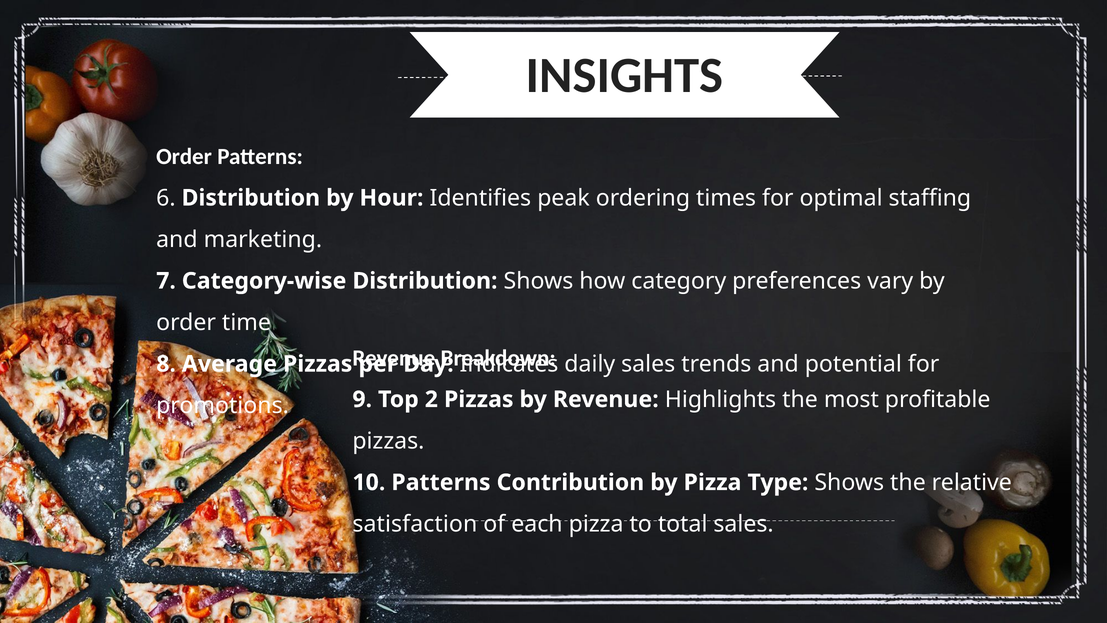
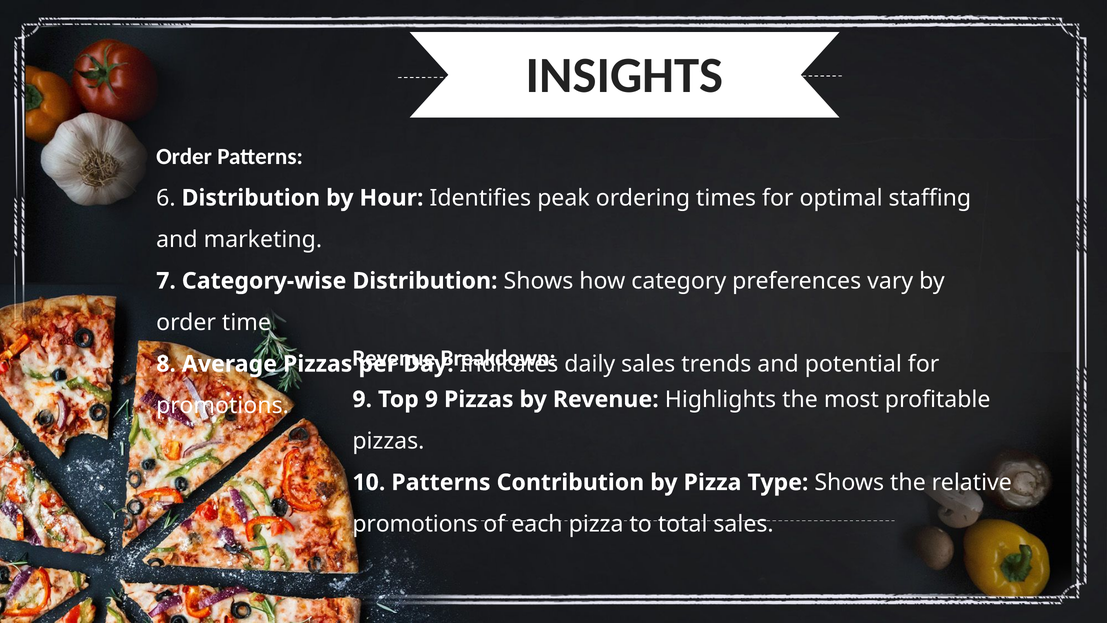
Top 2: 2 -> 9
satisfaction at (415, 524): satisfaction -> promotions
